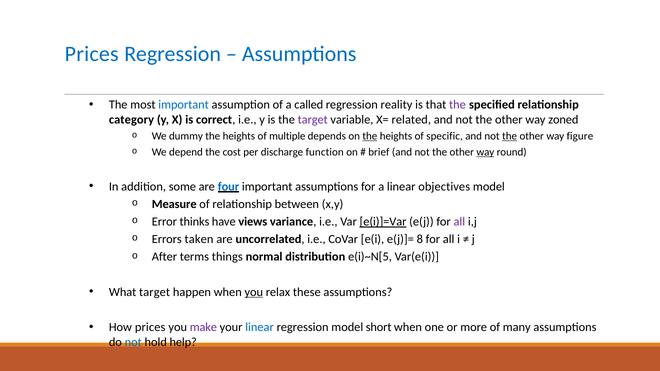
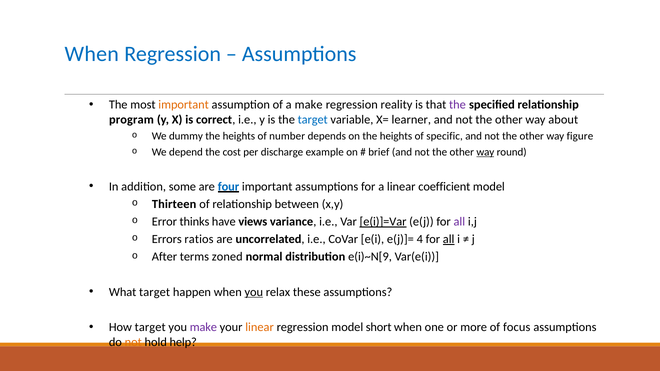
Prices at (92, 54): Prices -> When
important at (184, 105) colour: blue -> orange
a called: called -> make
category: category -> program
target at (313, 120) colour: purple -> blue
related: related -> learner
zoned: zoned -> about
multiple: multiple -> number
the at (370, 136) underline: present -> none
the at (510, 136) underline: present -> none
function: function -> example
objectives: objectives -> coefficient
Measure: Measure -> Thirteen
taken: taken -> ratios
8: 8 -> 4
all at (449, 239) underline: none -> present
things: things -> zoned
e(i)~N[5: e(i)~N[5 -> e(i)~N[9
How prices: prices -> target
linear at (260, 327) colour: blue -> orange
many: many -> focus
not at (133, 342) colour: blue -> orange
